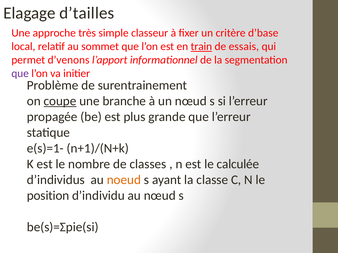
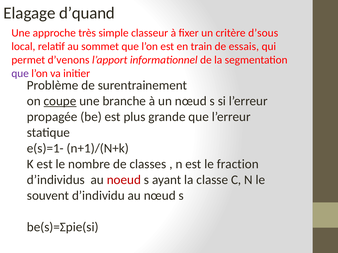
d’tailles: d’tailles -> d’quand
d’base: d’base -> d’sous
train underline: present -> none
calculée: calculée -> fraction
noeud colour: orange -> red
position: position -> souvent
